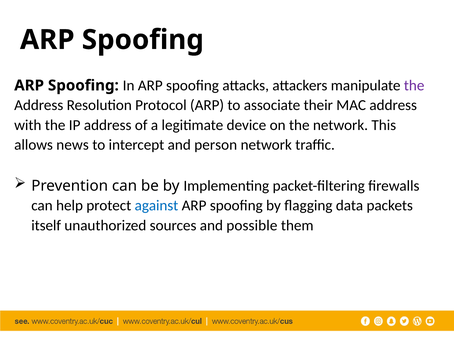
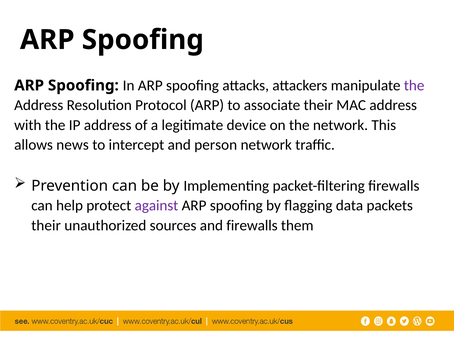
against colour: blue -> purple
itself at (46, 225): itself -> their
and possible: possible -> firewalls
